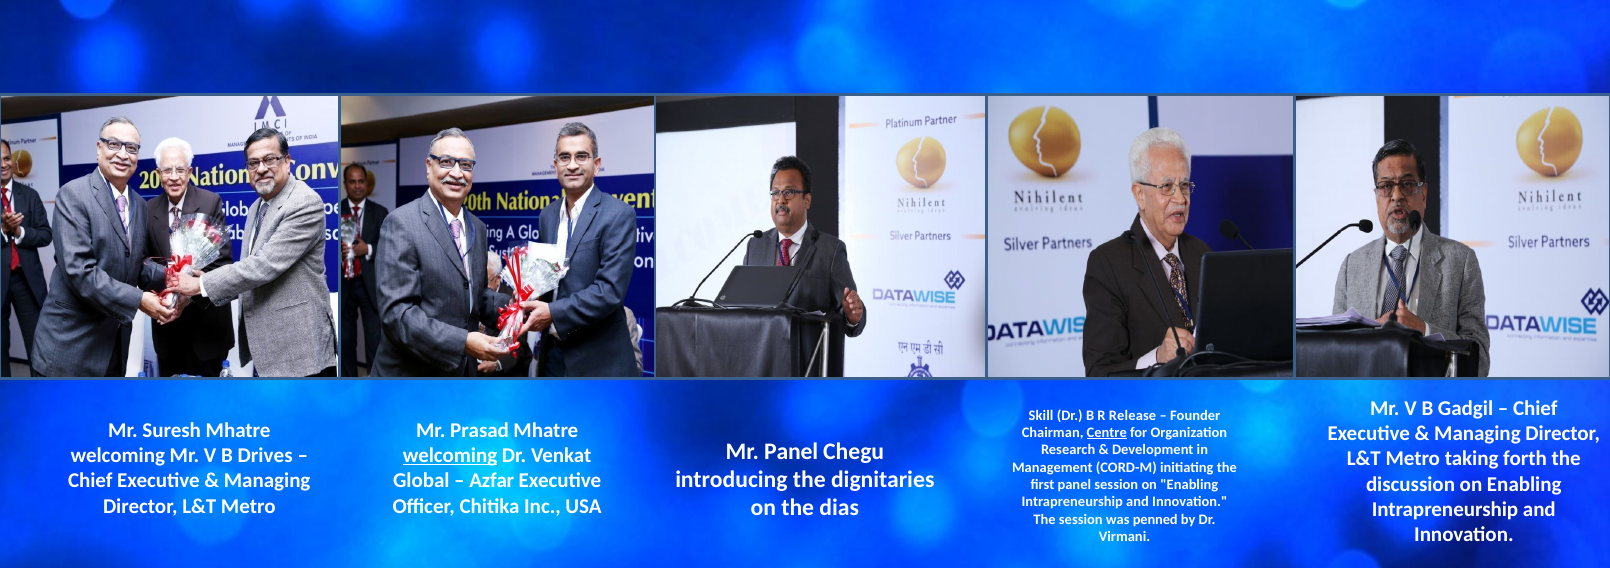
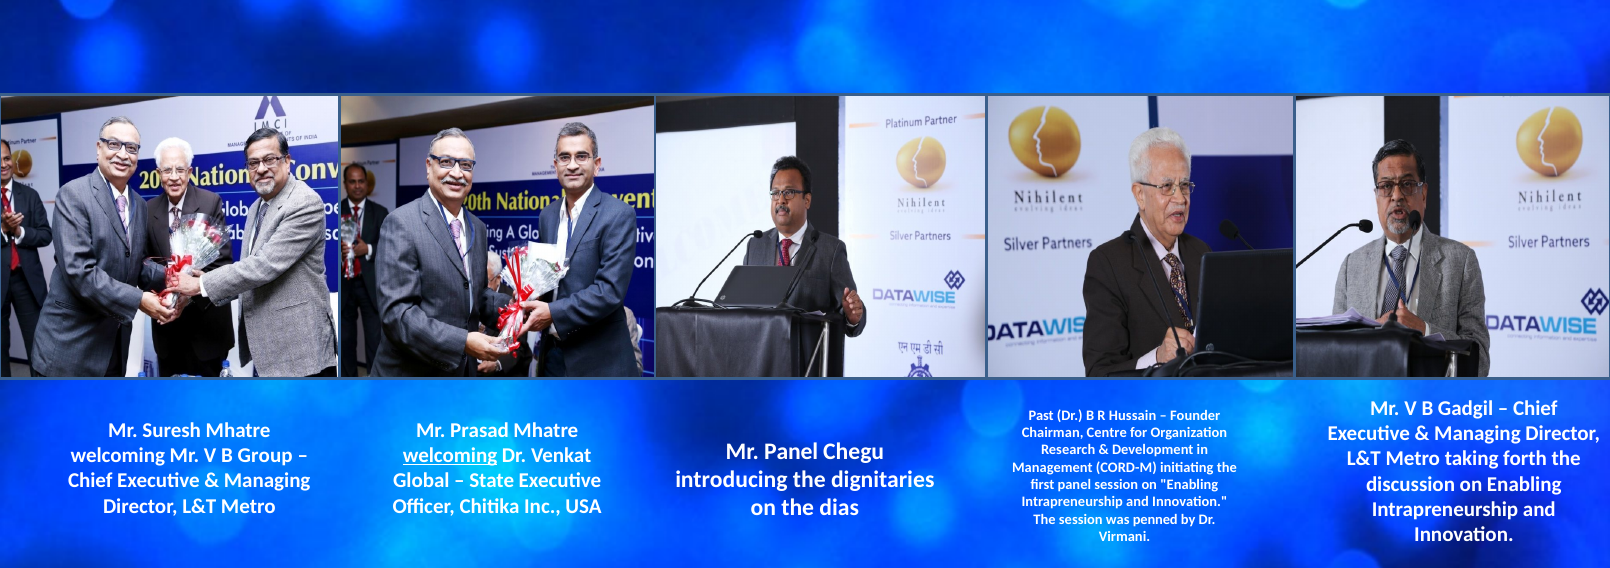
Skill: Skill -> Past
Release: Release -> Hussain
Centre underline: present -> none
Drives: Drives -> Group
Azfar: Azfar -> State
